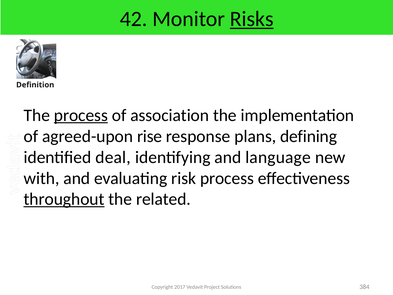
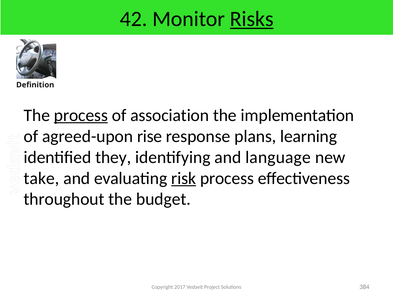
defining: defining -> learning
deal: deal -> they
with: with -> take
risk underline: none -> present
throughout underline: present -> none
related: related -> budget
